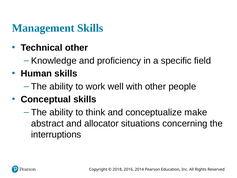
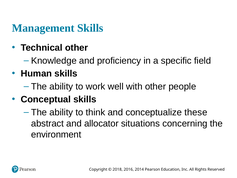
make: make -> these
interruptions: interruptions -> environment
